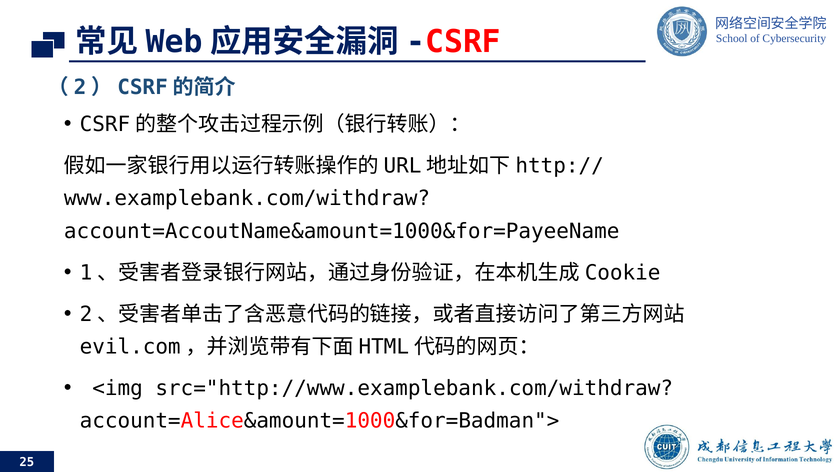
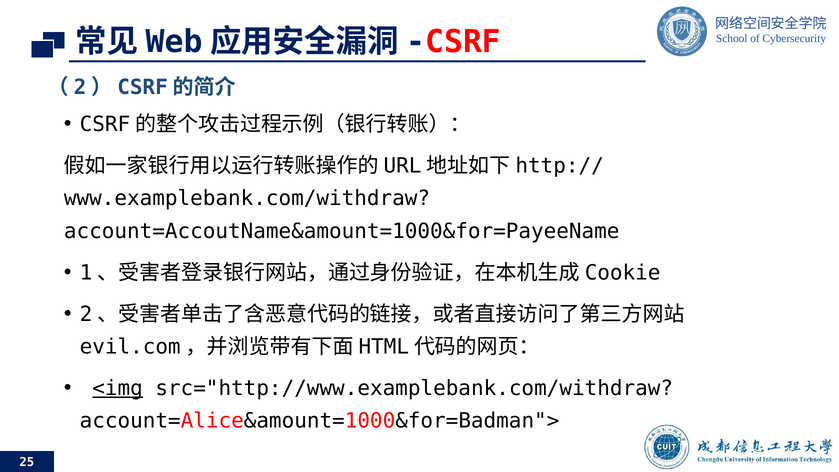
<img underline: none -> present
